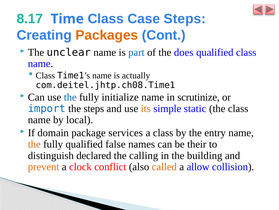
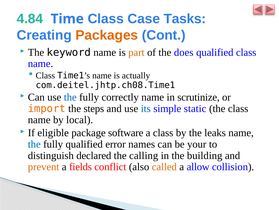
8.17: 8.17 -> 4.84
Case Steps: Steps -> Tasks
unclear: unclear -> keyword
part colour: blue -> orange
initialize: initialize -> correctly
import colour: blue -> orange
its colour: orange -> blue
domain: domain -> eligible
services: services -> software
entry: entry -> leaks
the at (34, 144) colour: orange -> blue
false: false -> error
their: their -> your
clock: clock -> fields
